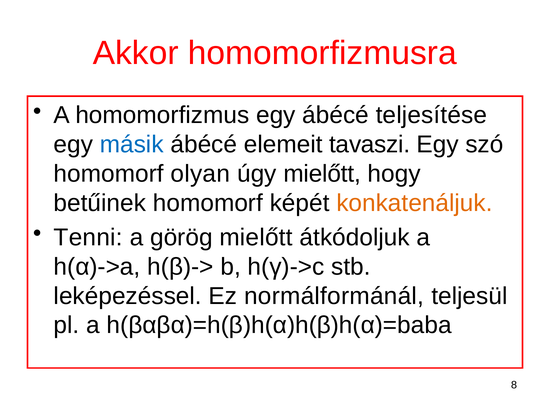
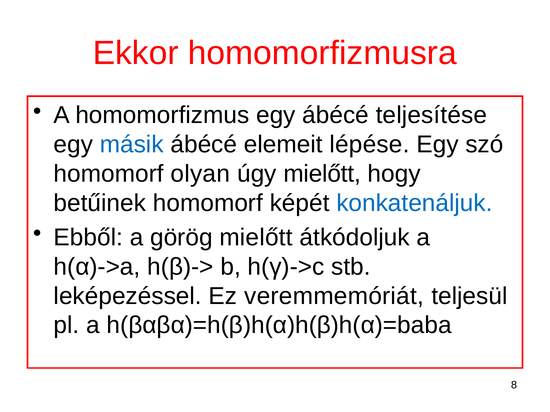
Akkor: Akkor -> Ekkor
tavaszi: tavaszi -> lépése
konkatenáljuk colour: orange -> blue
Tenni: Tenni -> Ebből
normálformánál: normálformánál -> veremmemóriát
